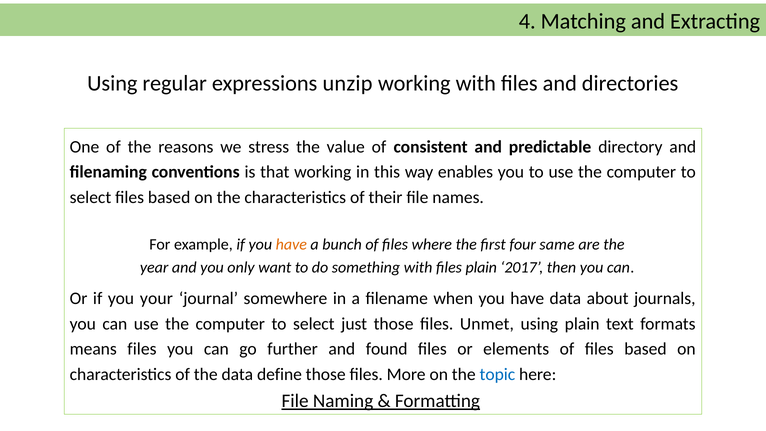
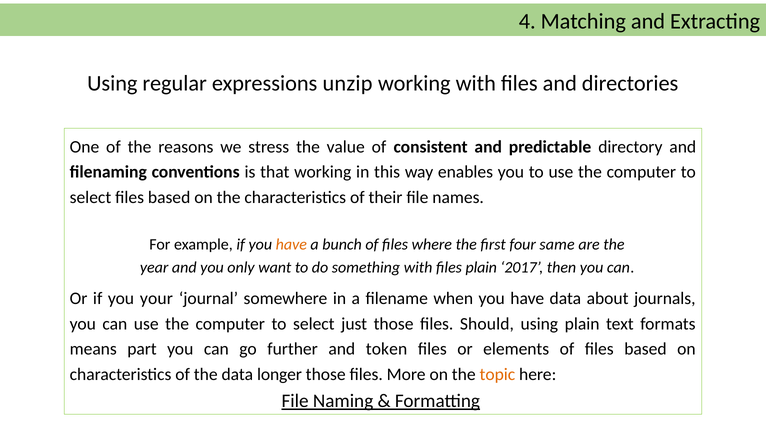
Unmet: Unmet -> Should
means files: files -> part
found: found -> token
define: define -> longer
topic colour: blue -> orange
